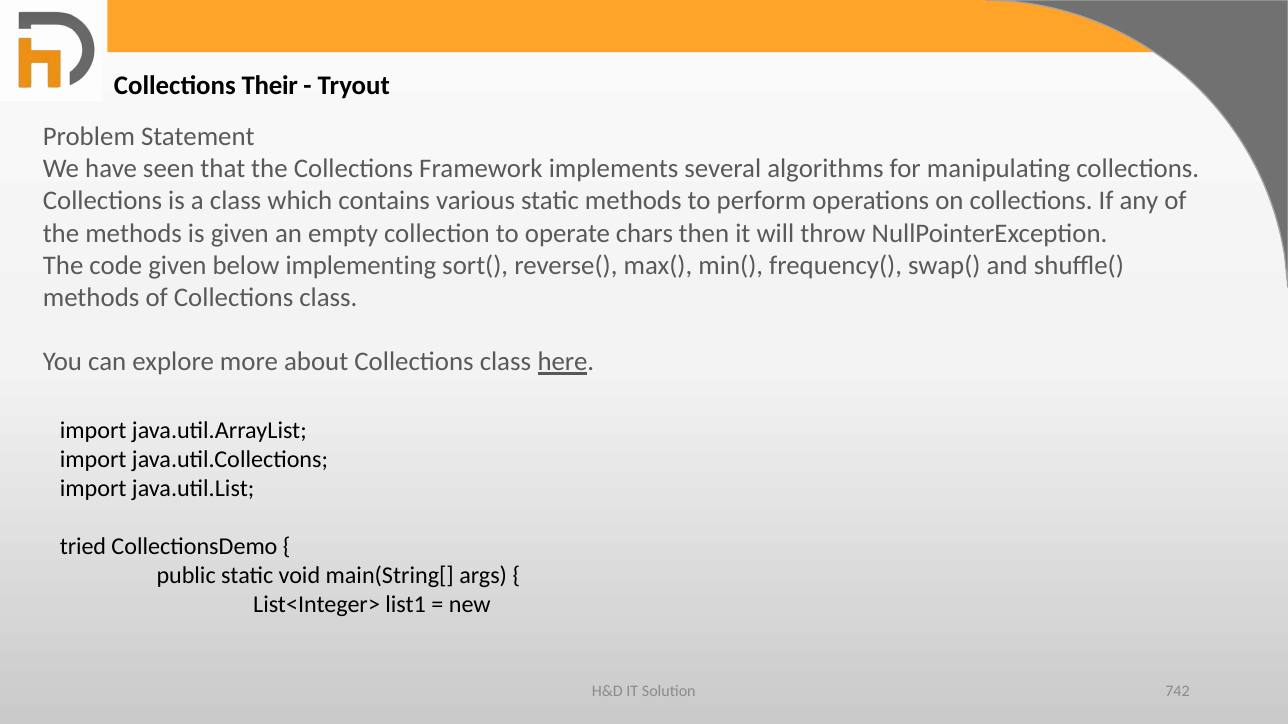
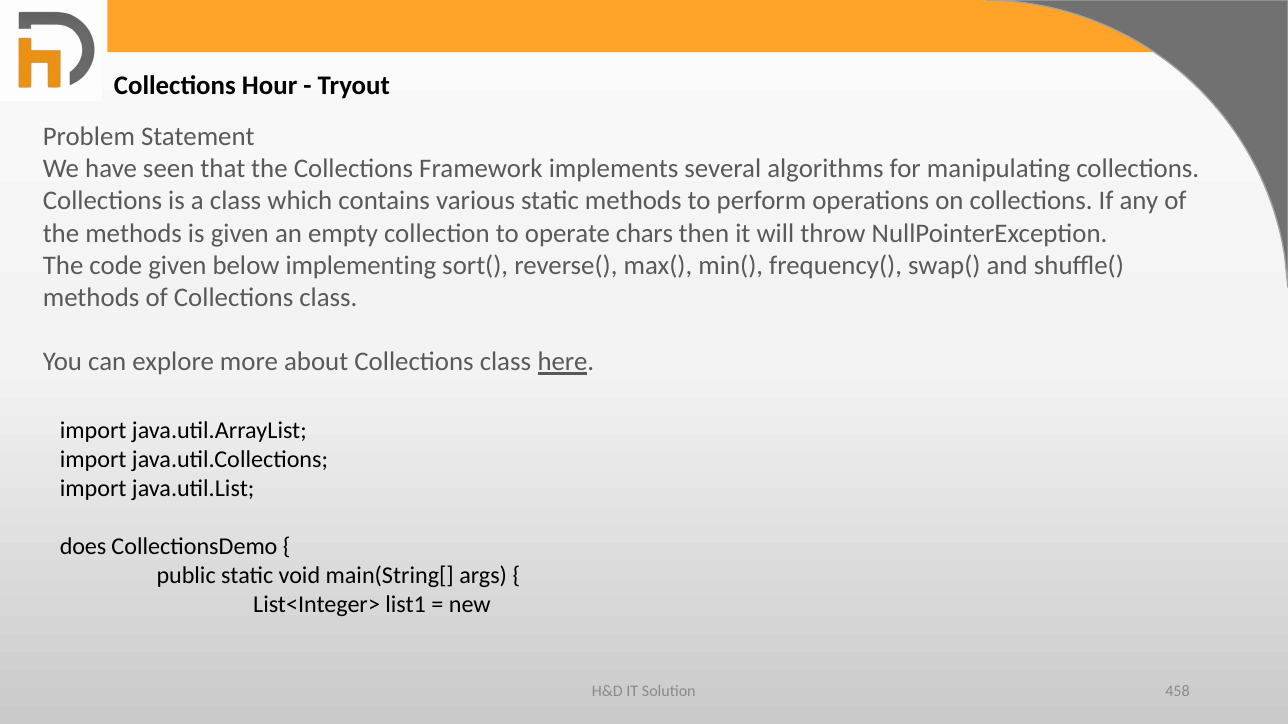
Their: Their -> Hour
tried: tried -> does
742: 742 -> 458
